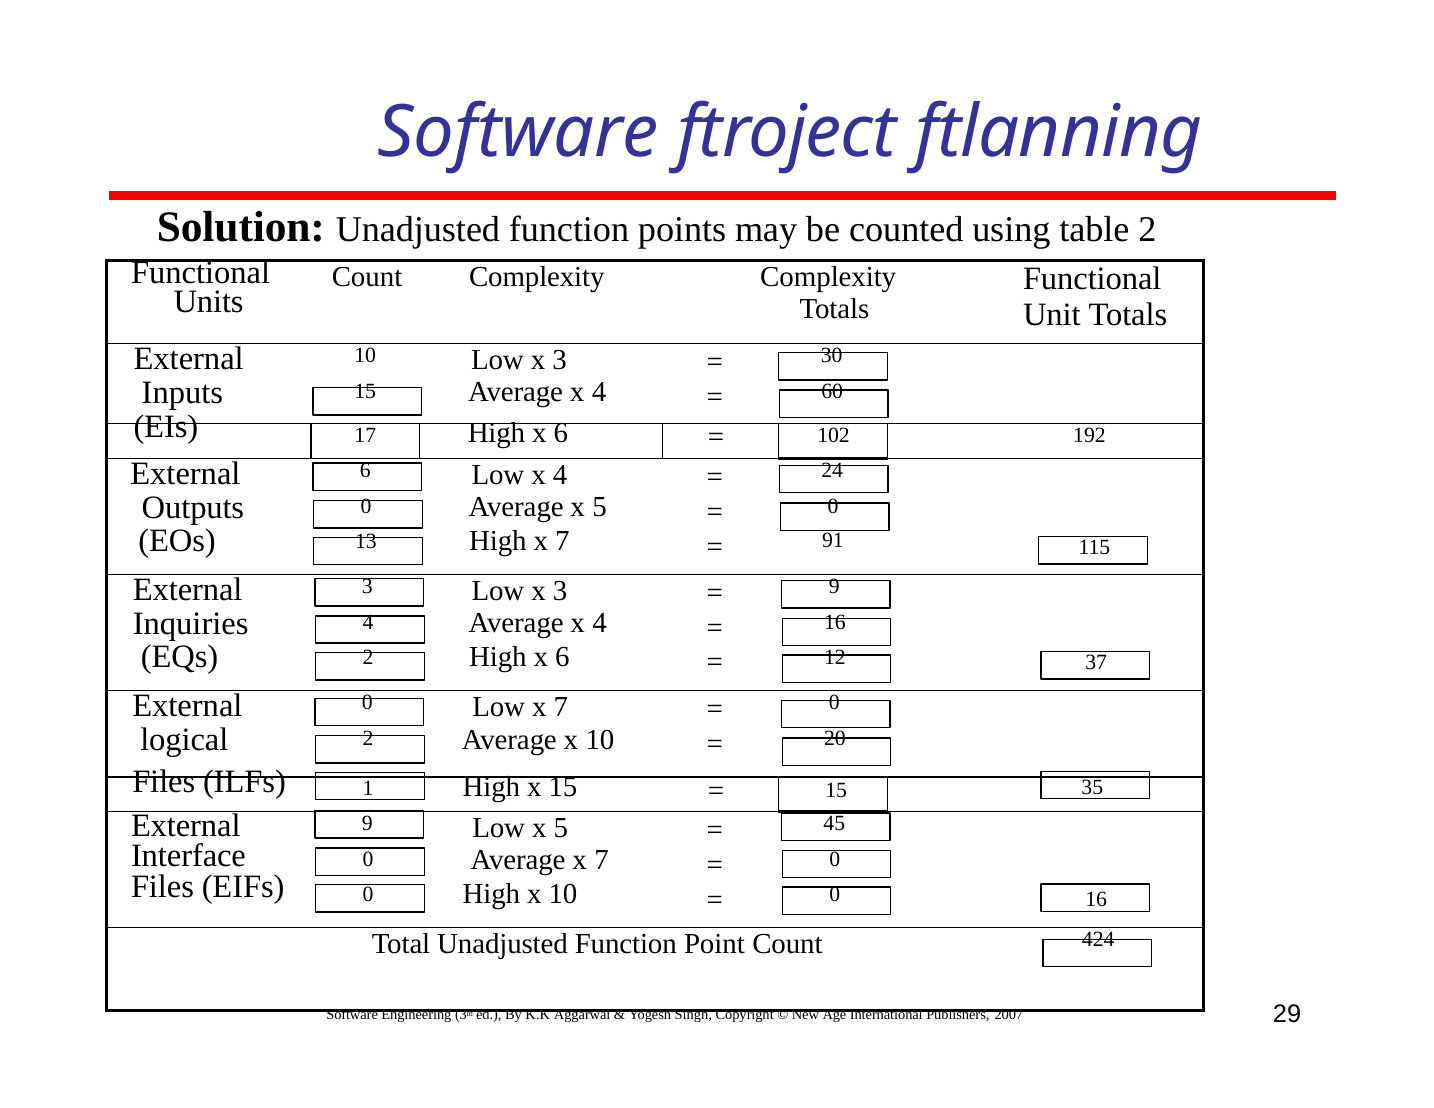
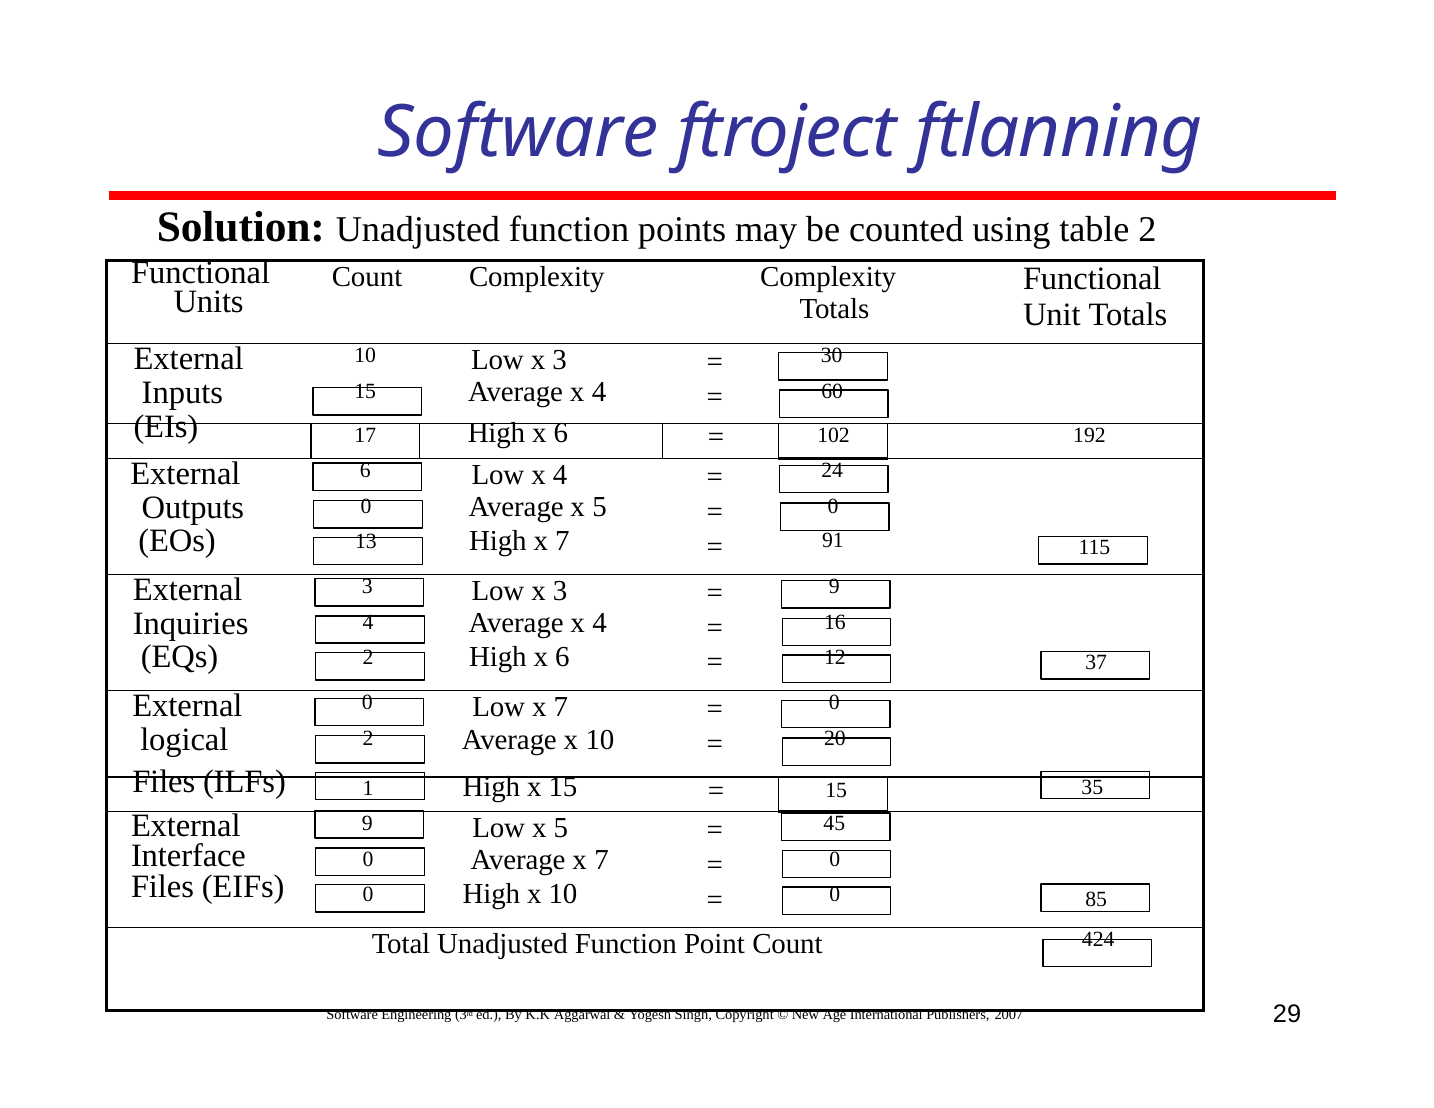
0 16: 16 -> 85
